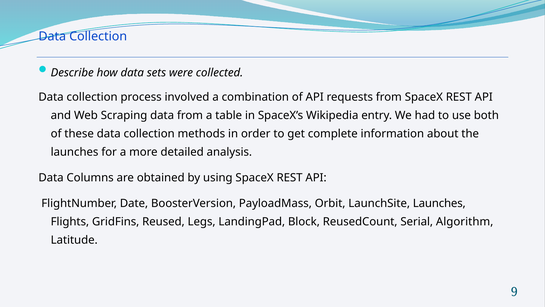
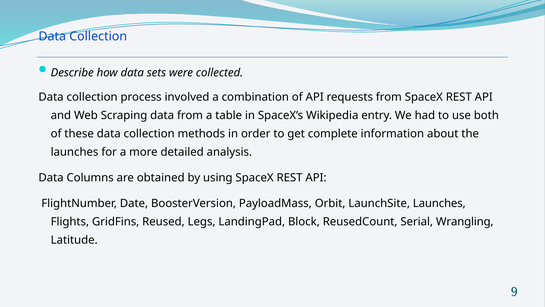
Algorithm: Algorithm -> Wrangling
